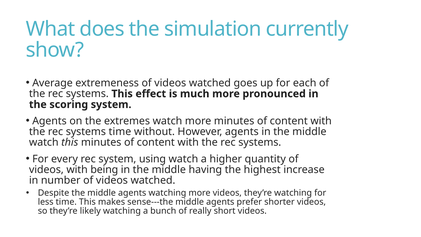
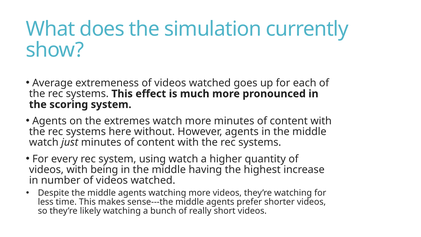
systems time: time -> here
watch this: this -> just
